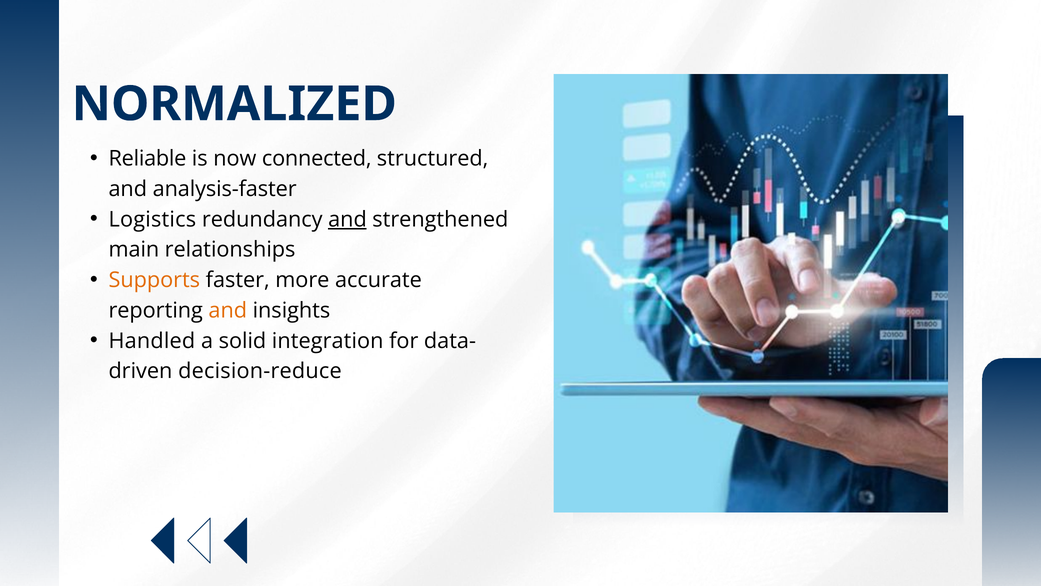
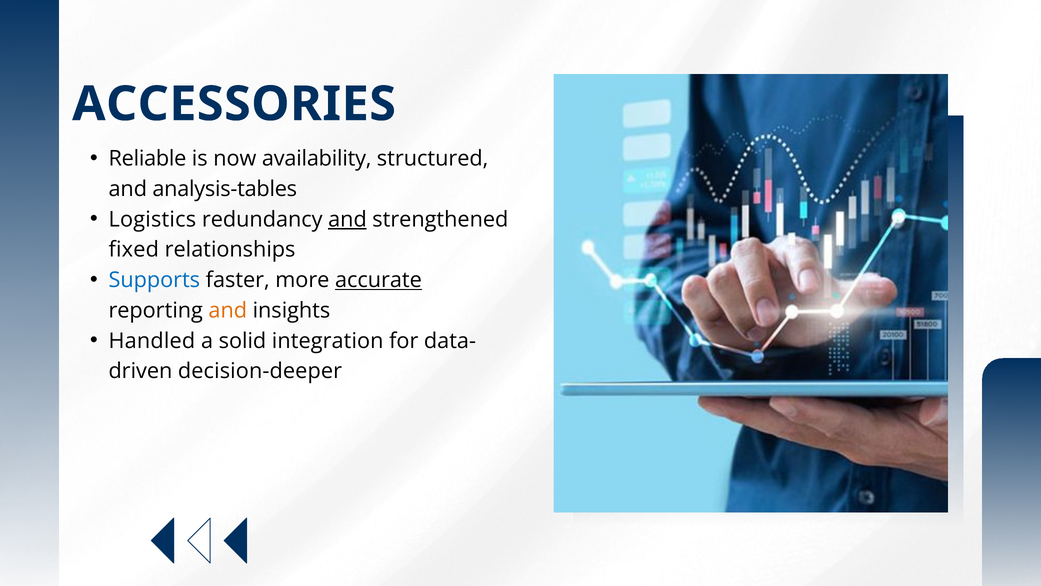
NORMALIZED: NORMALIZED -> ACCESSORIES
connected: connected -> availability
analysis-faster: analysis-faster -> analysis-tables
main: main -> fixed
Supports colour: orange -> blue
accurate underline: none -> present
decision-reduce: decision-reduce -> decision-deeper
